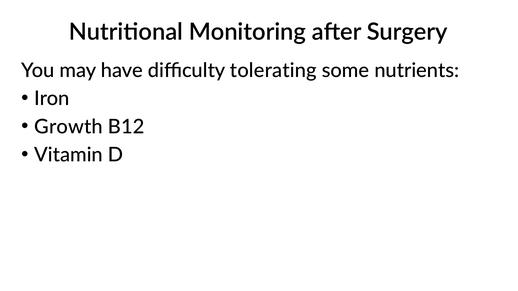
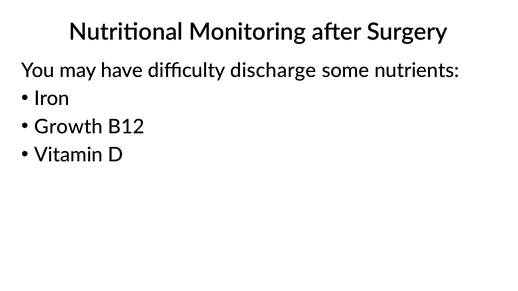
tolerating: tolerating -> discharge
